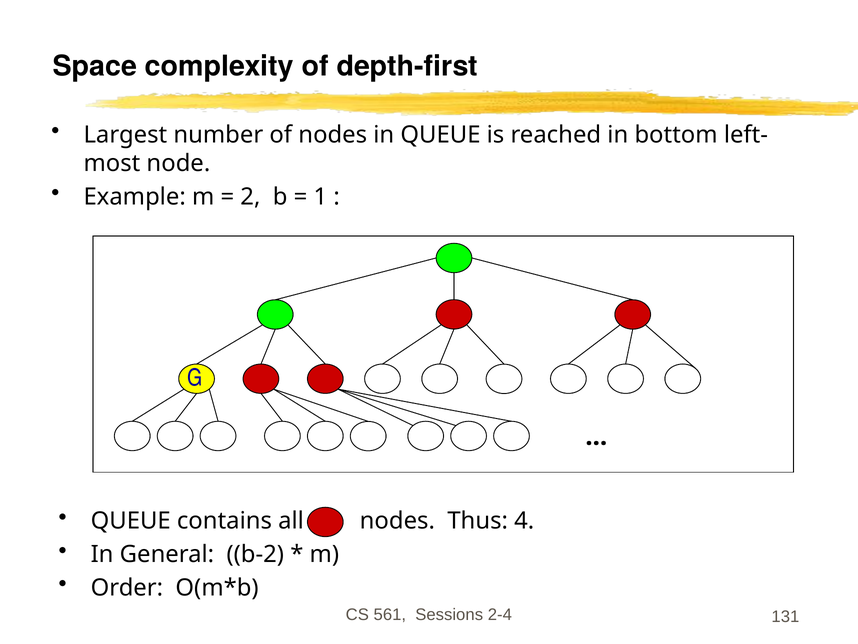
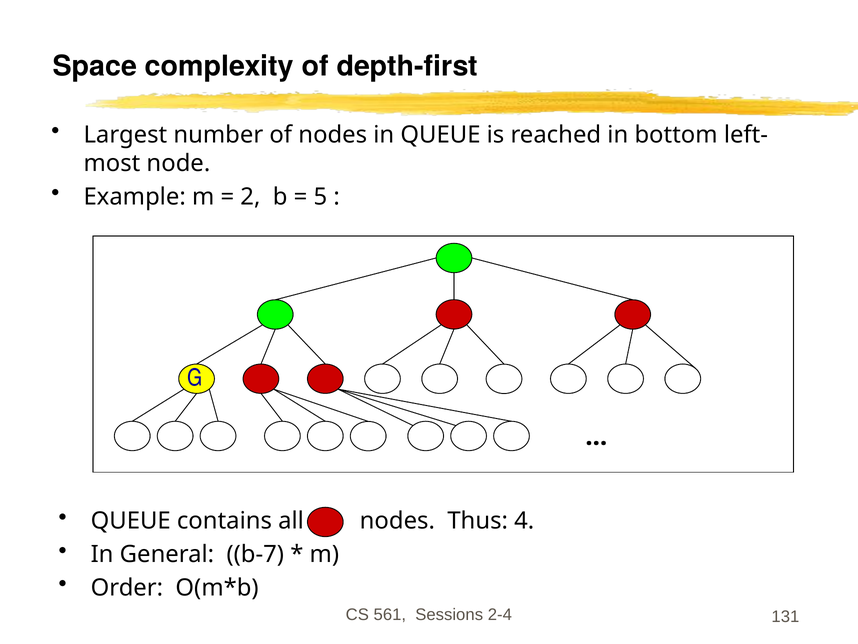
1: 1 -> 5
b-2: b-2 -> b-7
